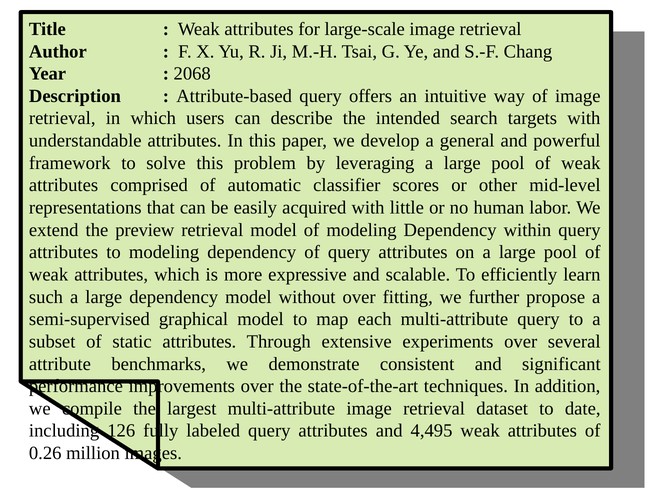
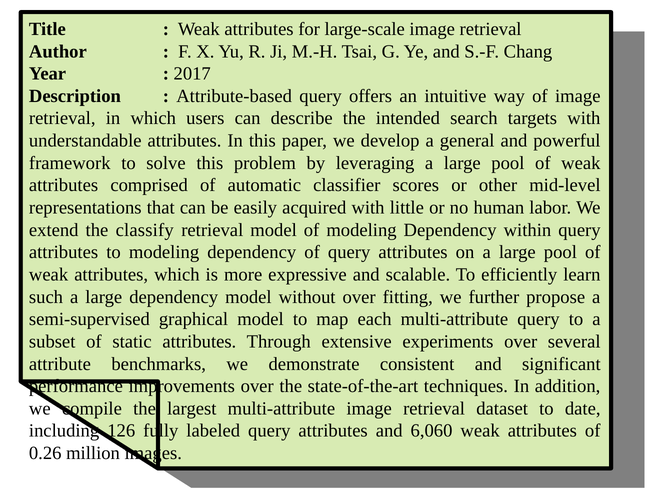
2068: 2068 -> 2017
preview: preview -> classify
4,495: 4,495 -> 6,060
